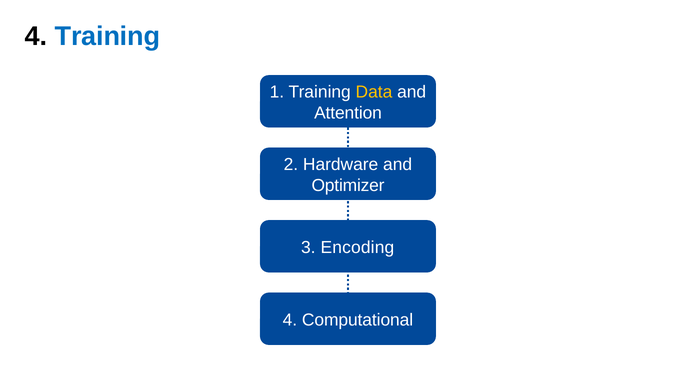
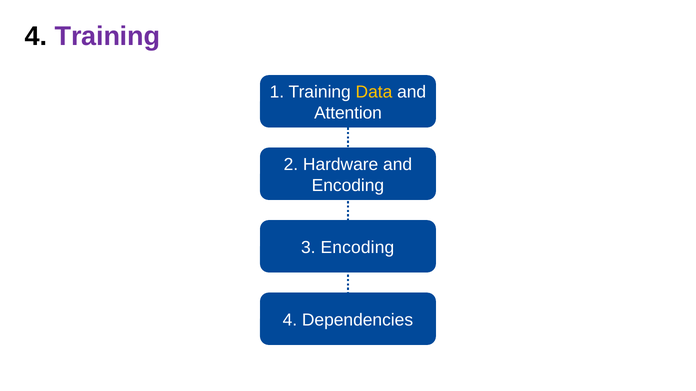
Training at (107, 36) colour: blue -> purple
Optimizer at (348, 186): Optimizer -> Encoding
Computational: Computational -> Dependencies
